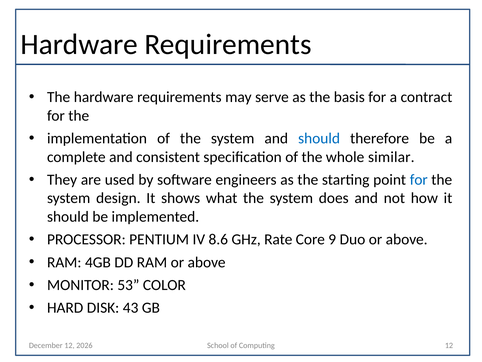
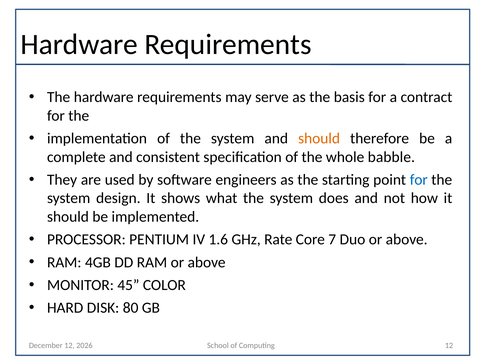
should at (319, 138) colour: blue -> orange
similar: similar -> babble
8.6: 8.6 -> 1.6
9: 9 -> 7
53: 53 -> 45
43: 43 -> 80
